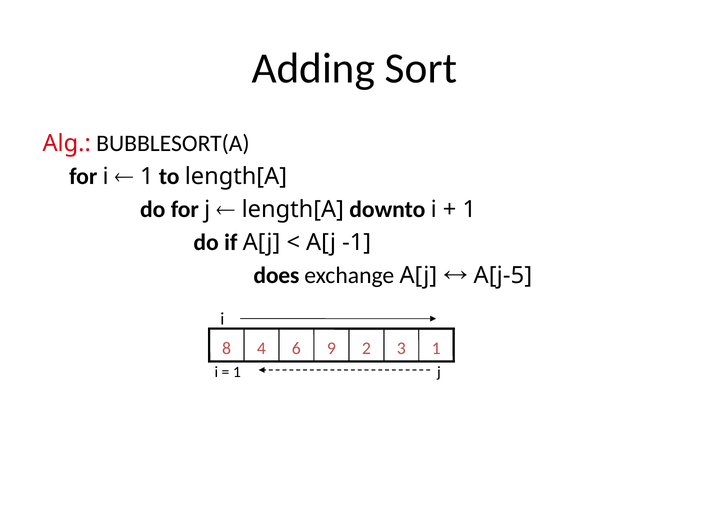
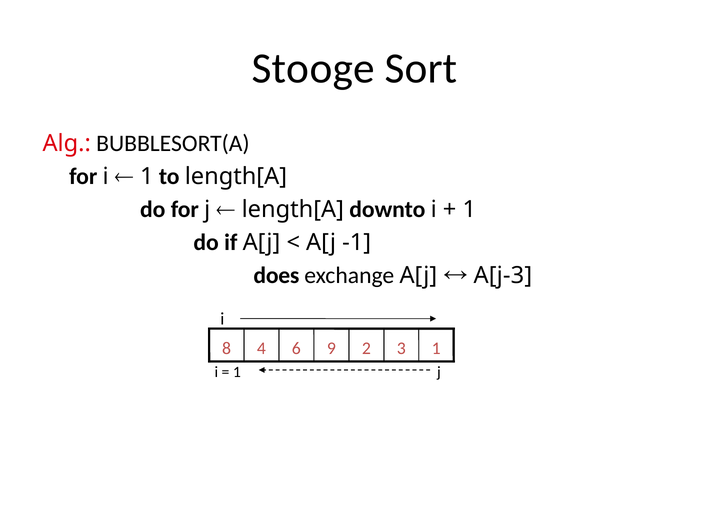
Adding: Adding -> Stooge
A[j-5: A[j-5 -> A[j-3
